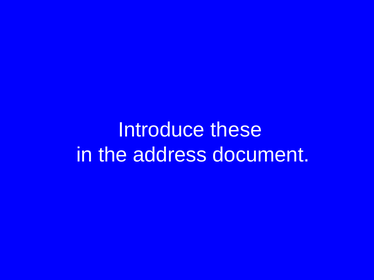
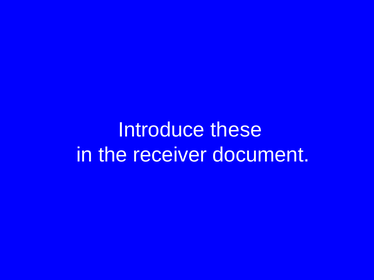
address: address -> receiver
